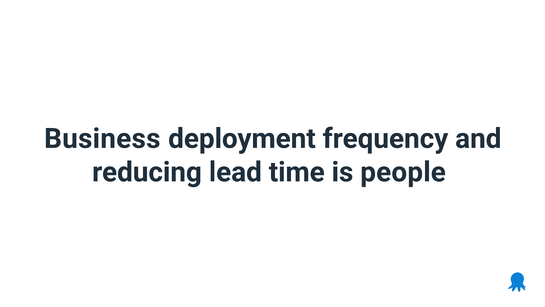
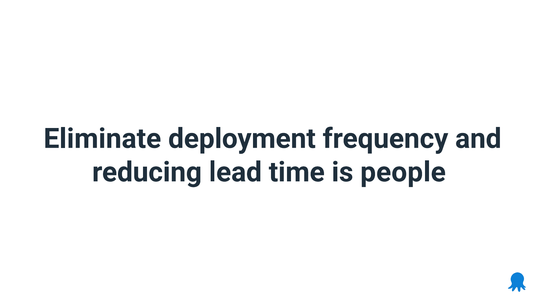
Business: Business -> Eliminate
